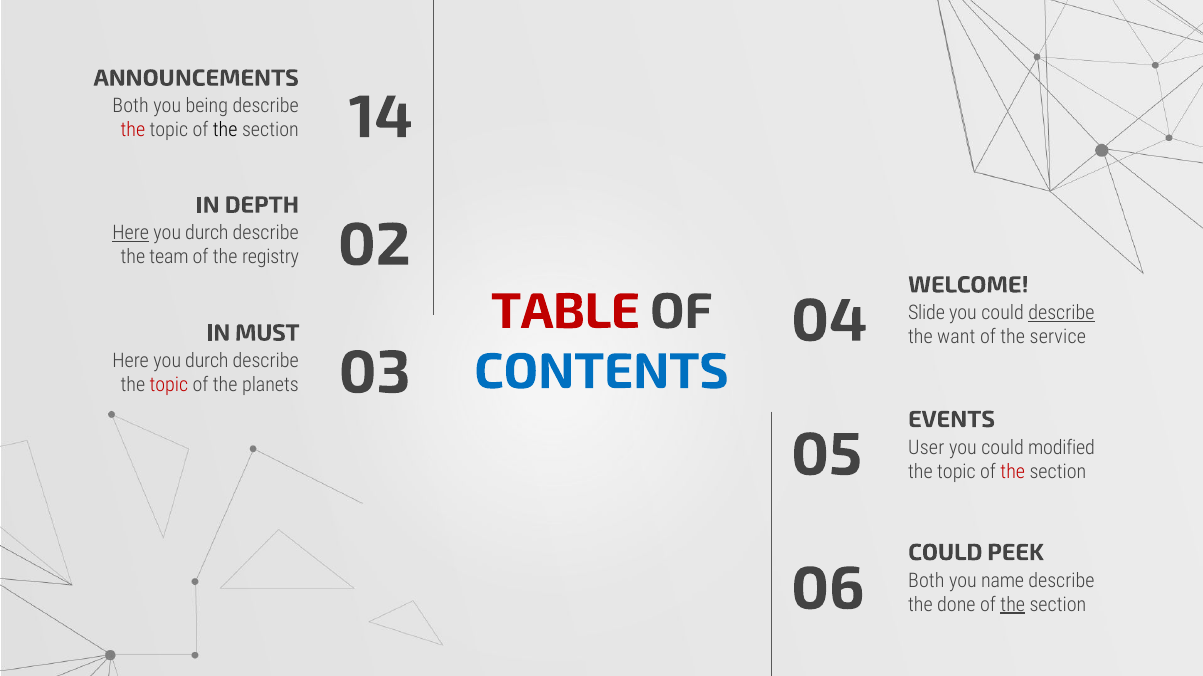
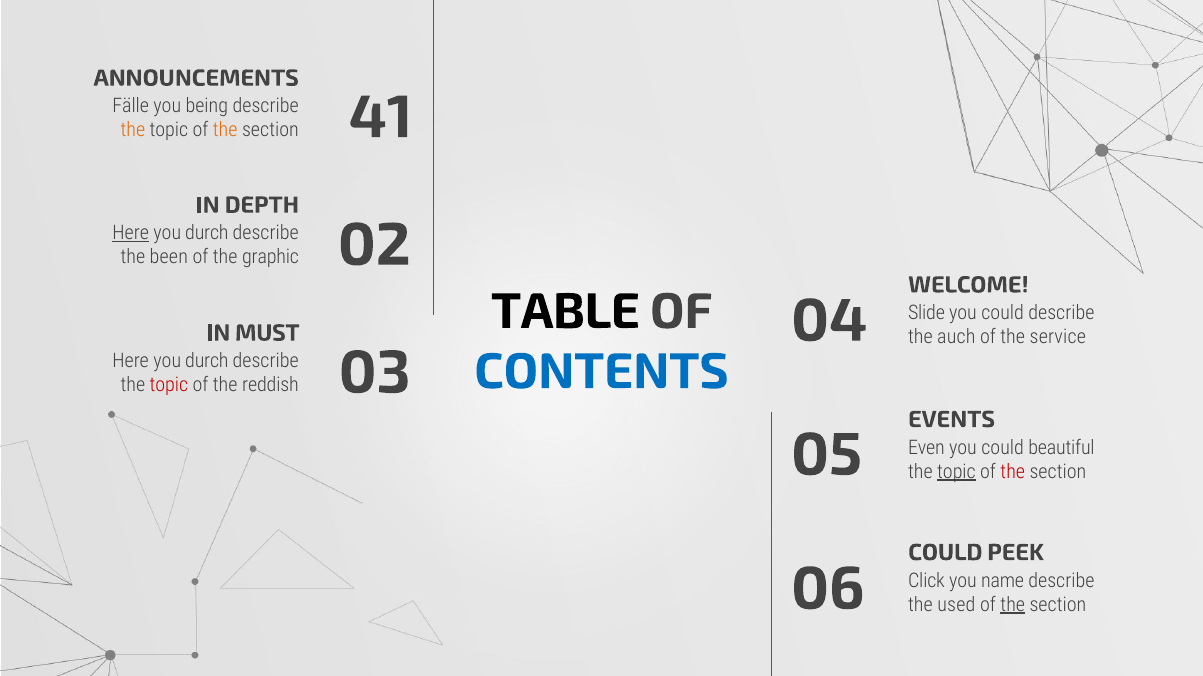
Both at (131, 106): Both -> Fälle
the at (133, 130) colour: red -> orange
the at (225, 130) colour: black -> orange
14: 14 -> 41
team: team -> been
registry: registry -> graphic
TABLE colour: red -> black
describe at (1061, 313) underline: present -> none
want: want -> auch
planets: planets -> reddish
User: User -> Even
modified: modified -> beautiful
topic at (956, 472) underline: none -> present
Both at (926, 581): Both -> Click
done: done -> used
